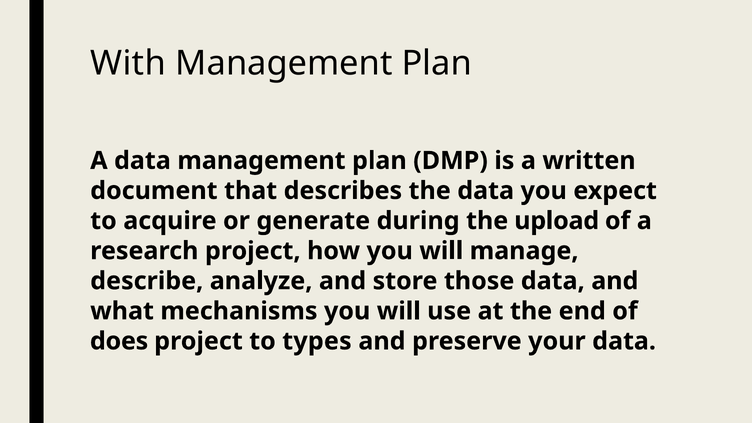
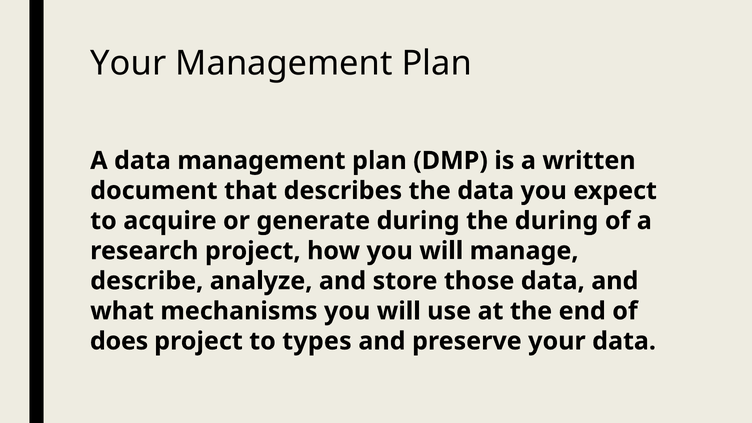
With at (128, 63): With -> Your
the upload: upload -> during
